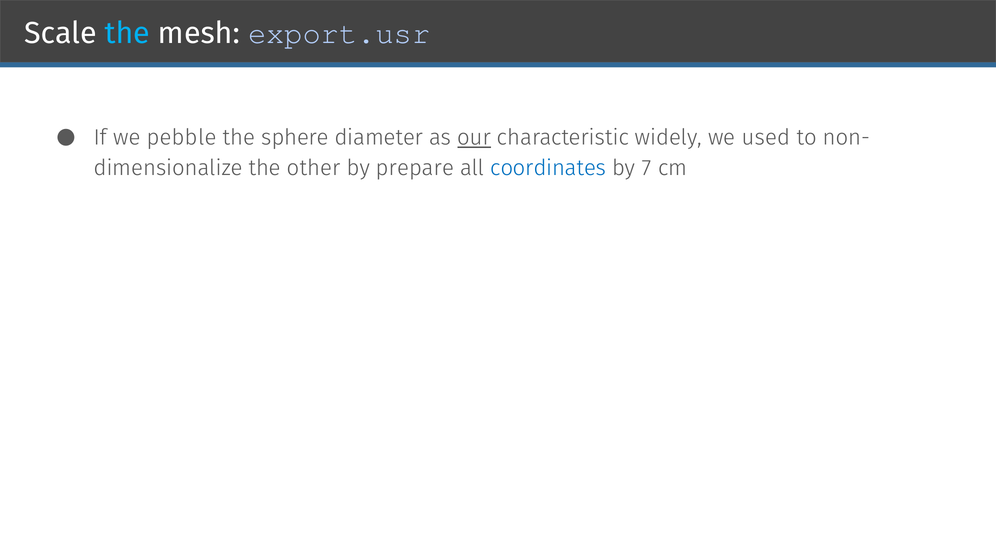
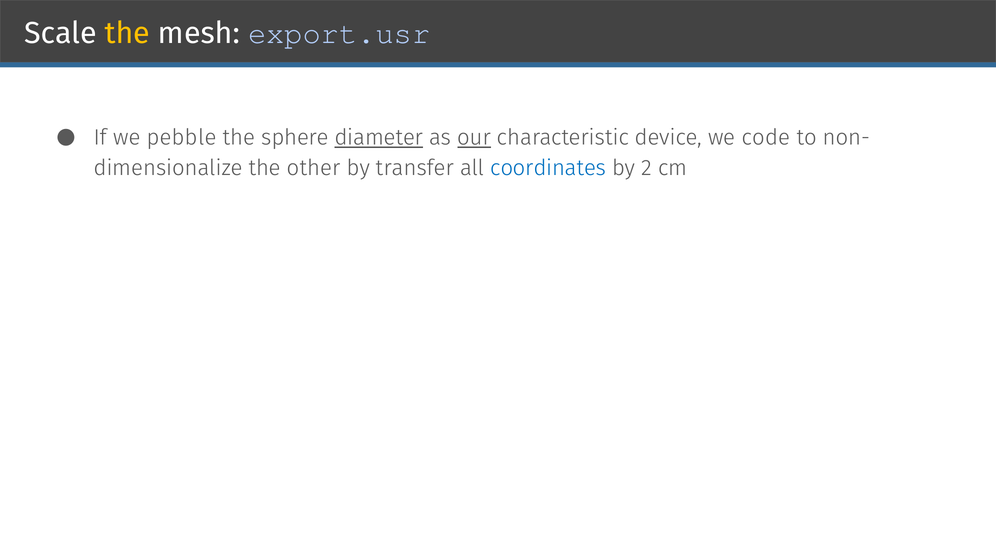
the at (127, 33) colour: light blue -> yellow
diameter underline: none -> present
widely: widely -> device
used: used -> code
prepare: prepare -> transfer
7: 7 -> 2
